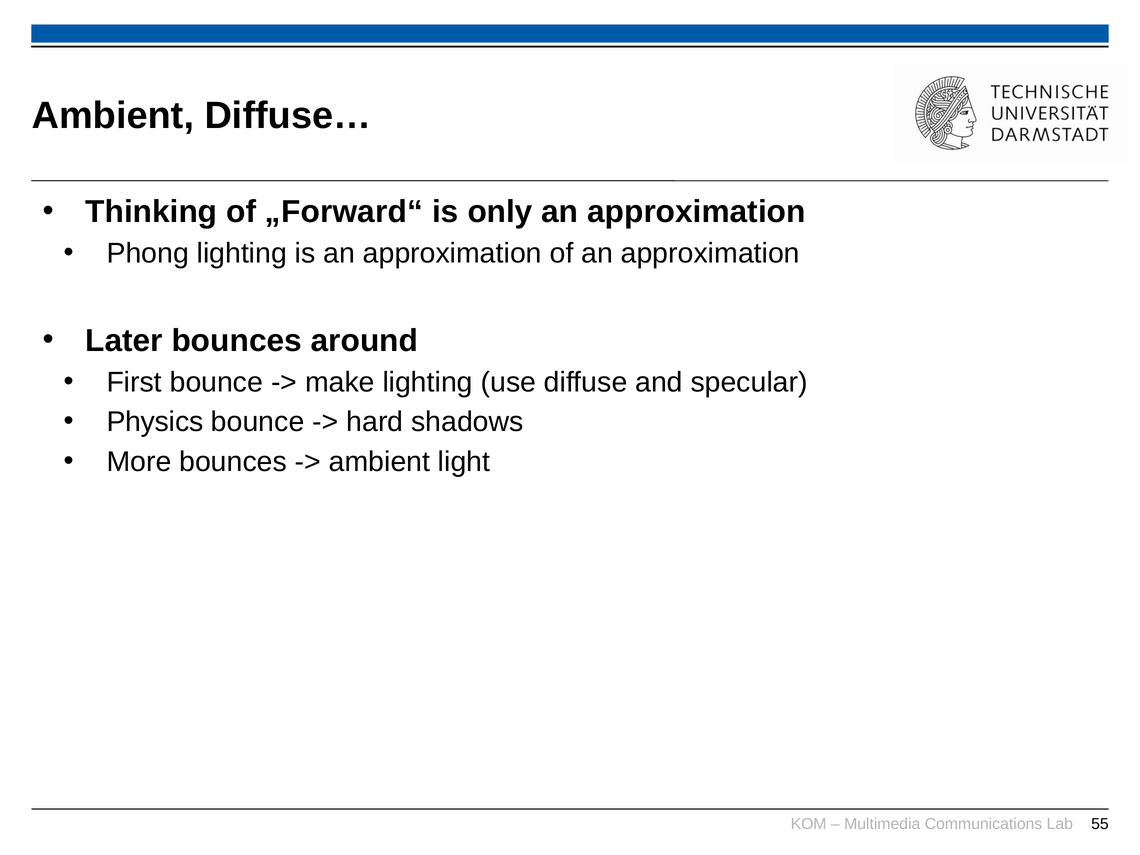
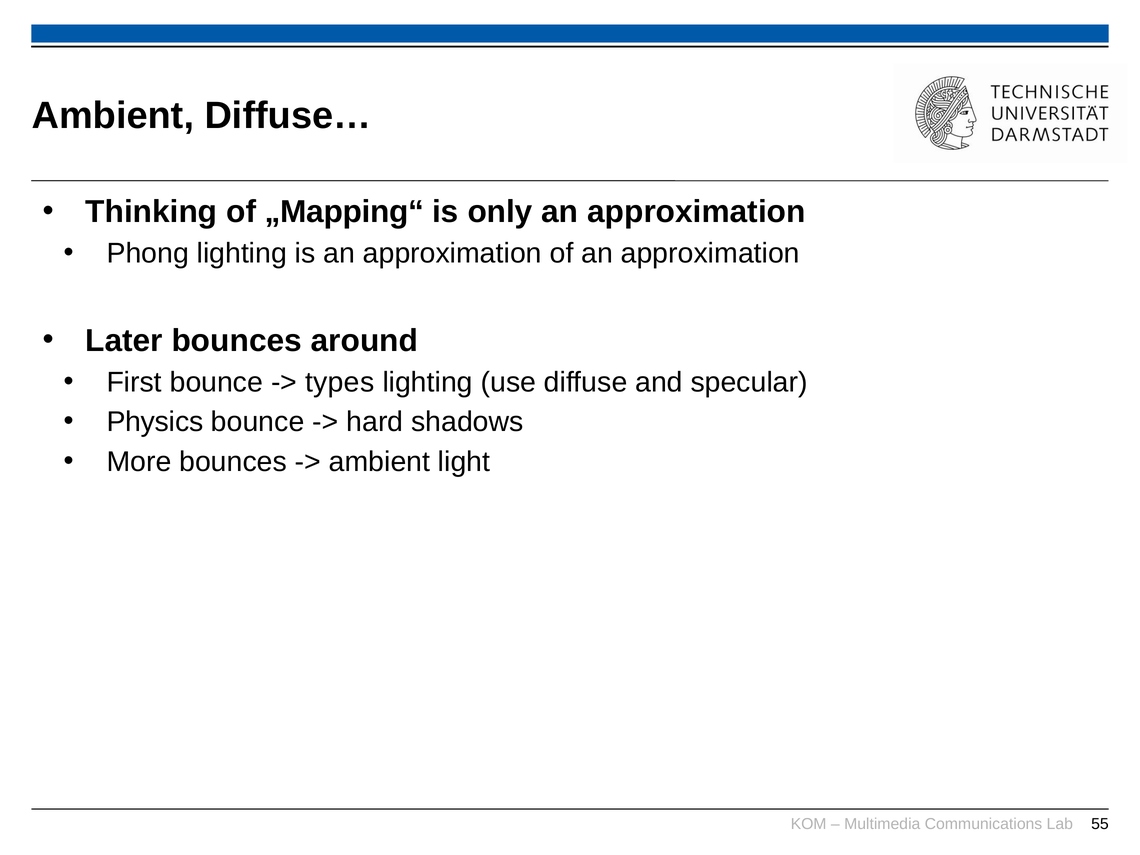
„Forward“: „Forward“ -> „Mapping“
make: make -> types
